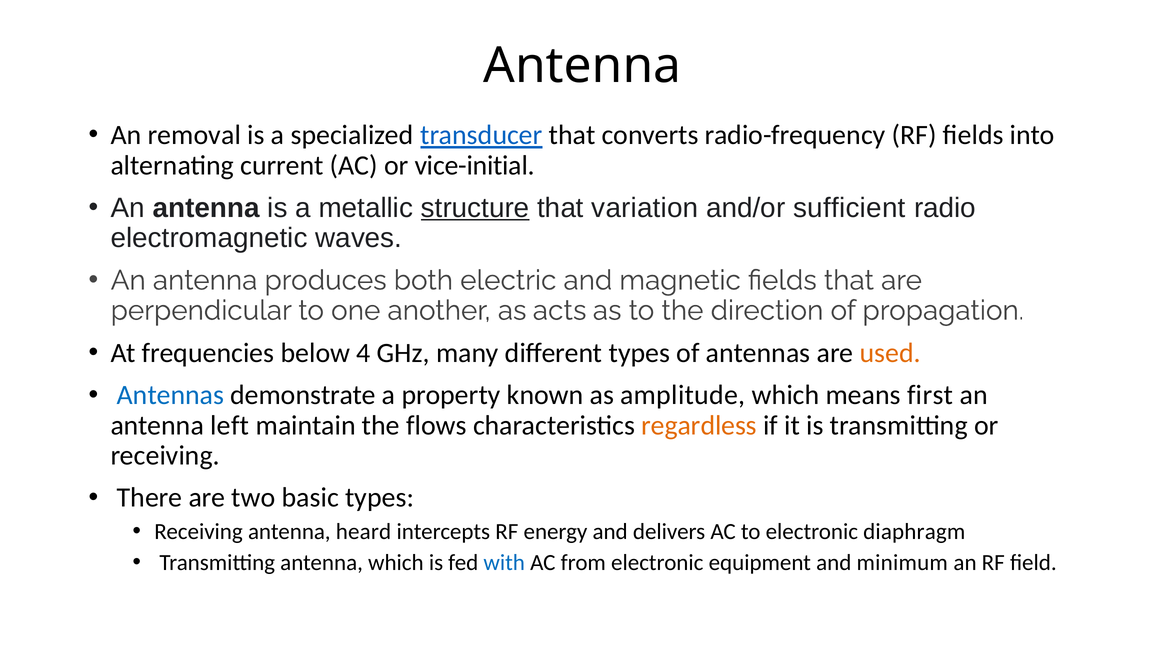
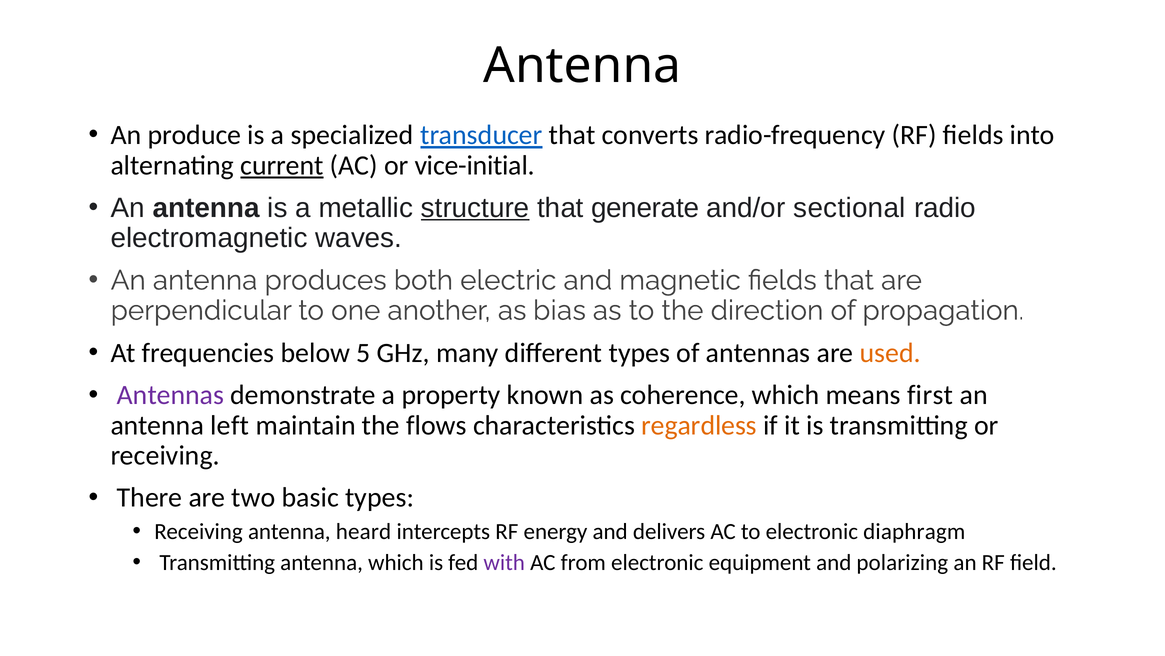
removal: removal -> produce
current underline: none -> present
variation: variation -> generate
sufficient: sufficient -> sectional
acts: acts -> bias
4: 4 -> 5
Antennas at (170, 395) colour: blue -> purple
amplitude: amplitude -> coherence
with colour: blue -> purple
minimum: minimum -> polarizing
